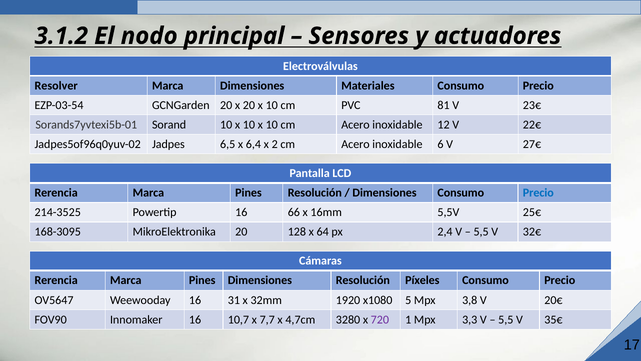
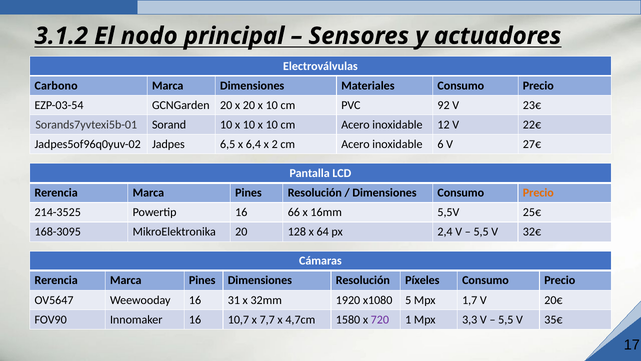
Resolver: Resolver -> Carbono
81: 81 -> 92
Precio at (538, 193) colour: blue -> orange
3,8: 3,8 -> 1,7
3280: 3280 -> 1580
